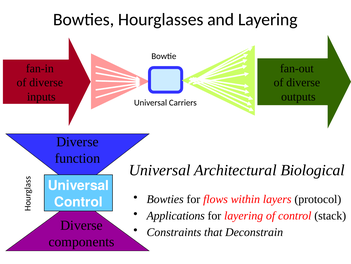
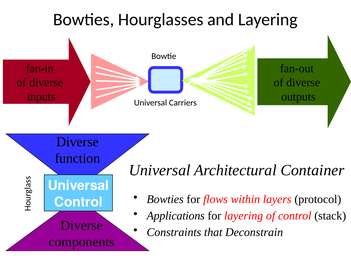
Biological: Biological -> Container
